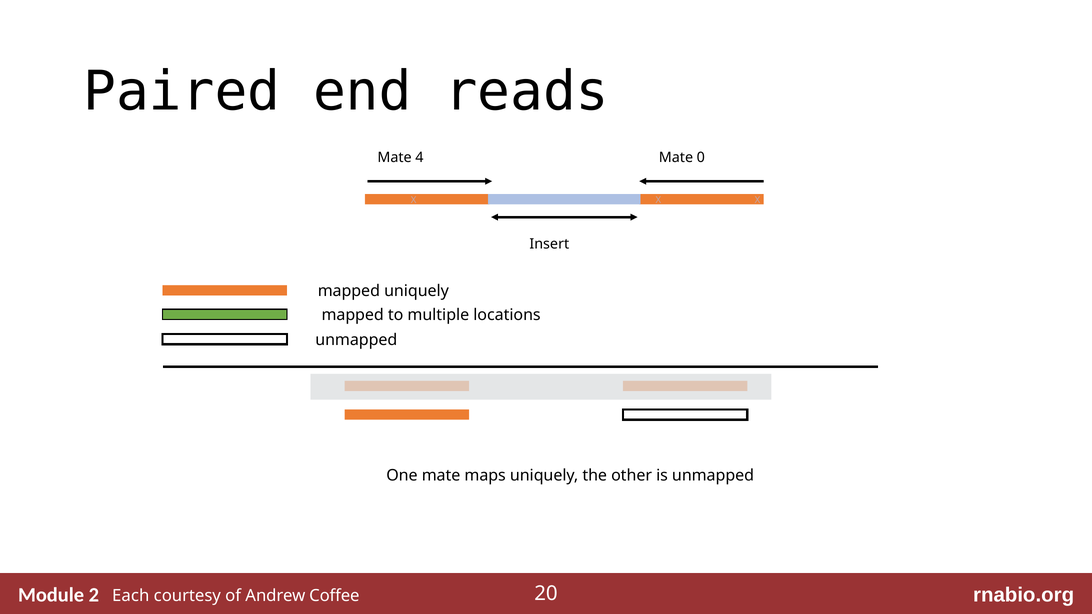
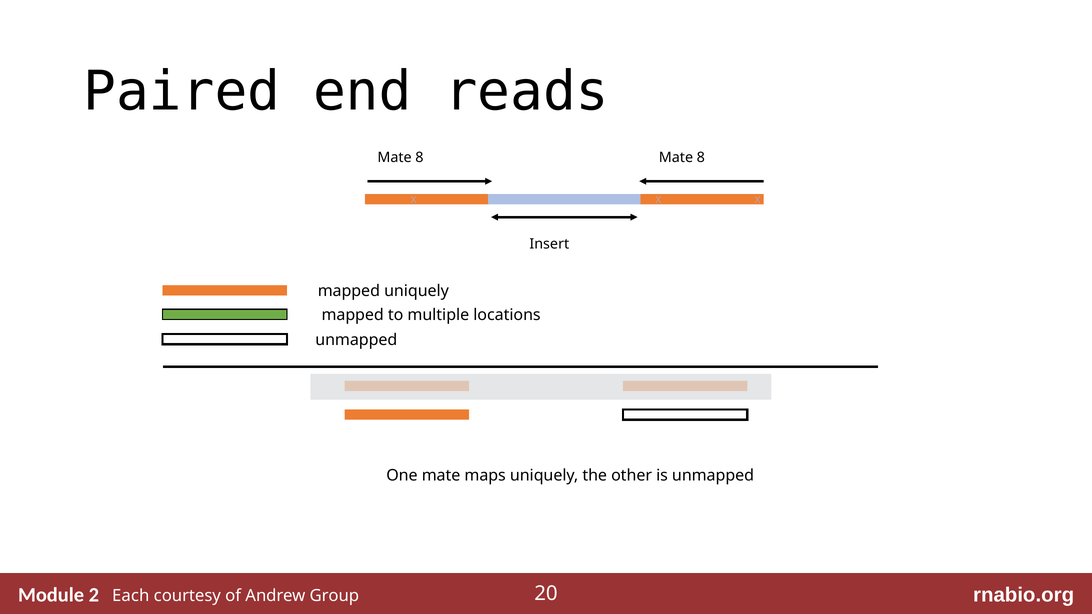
4 at (419, 157): 4 -> 8
0 at (701, 157): 0 -> 8
Coffee: Coffee -> Group
